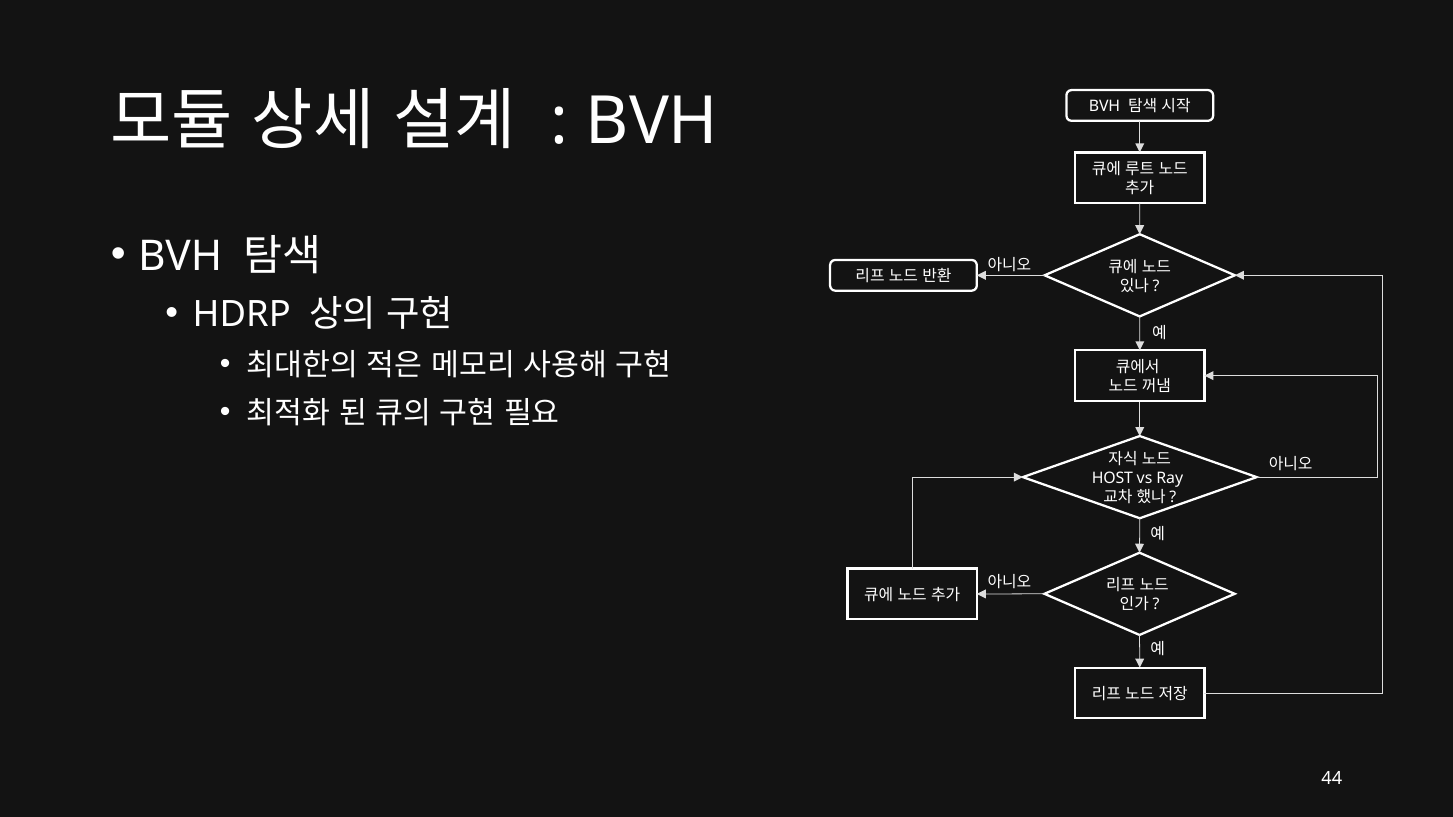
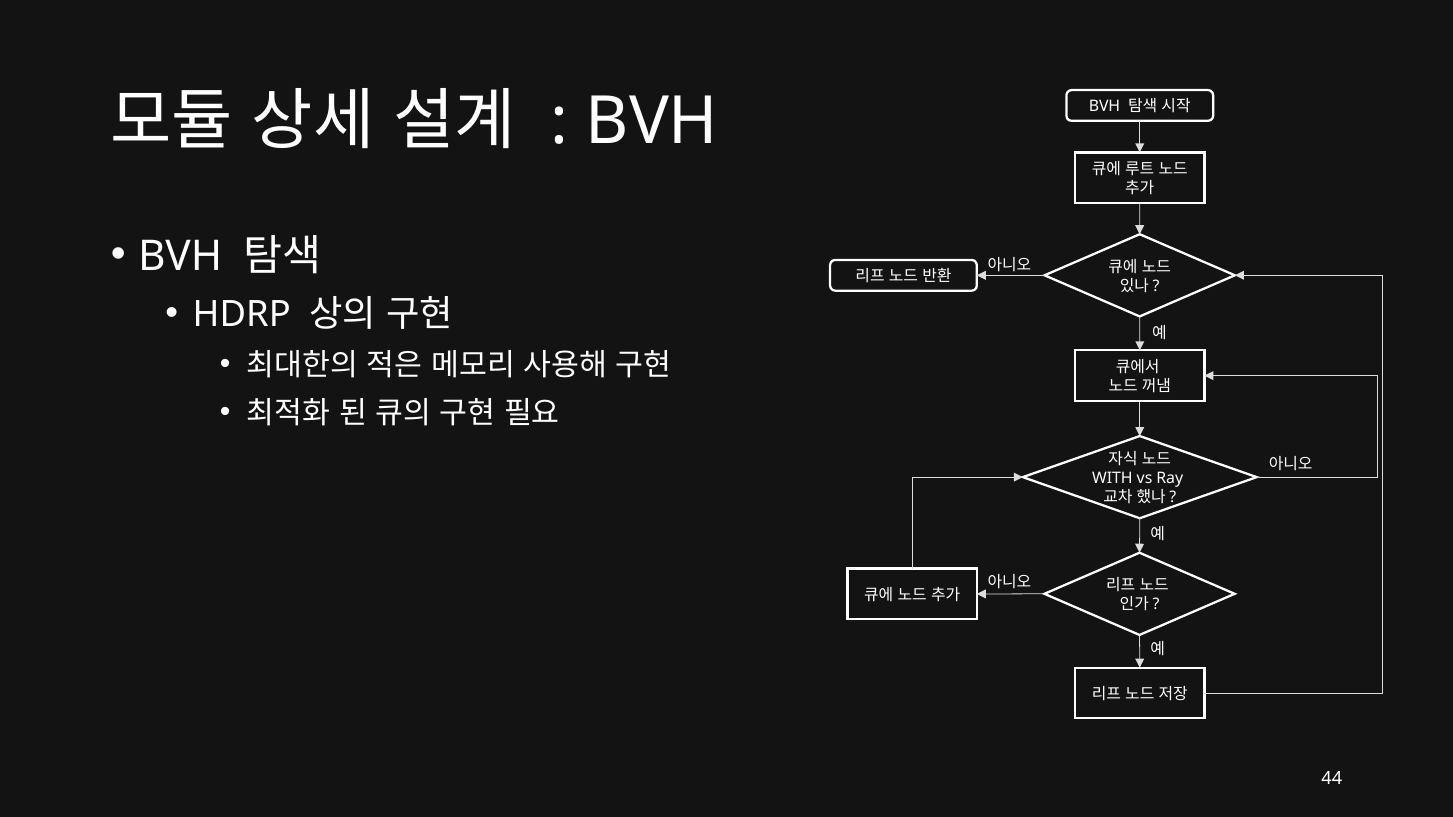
HOST: HOST -> WITH
